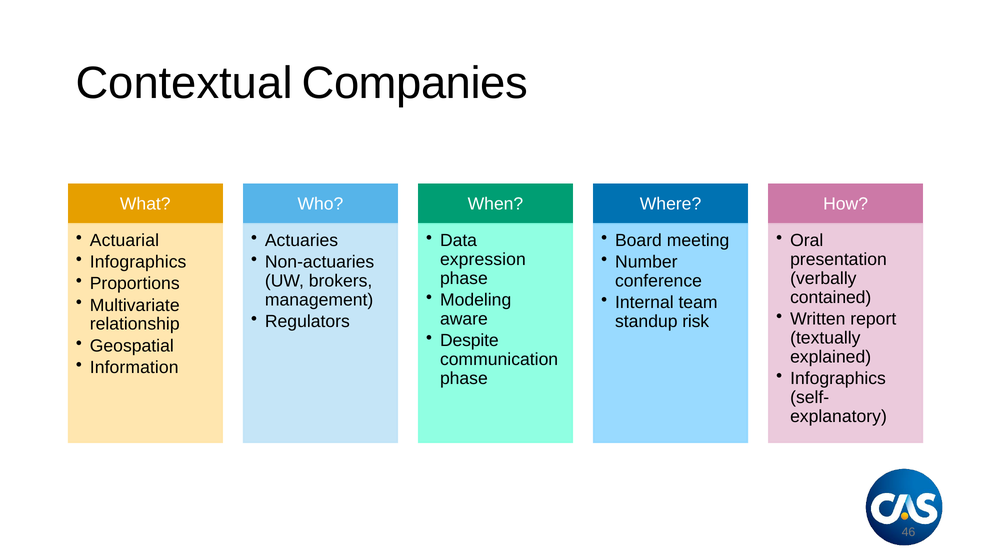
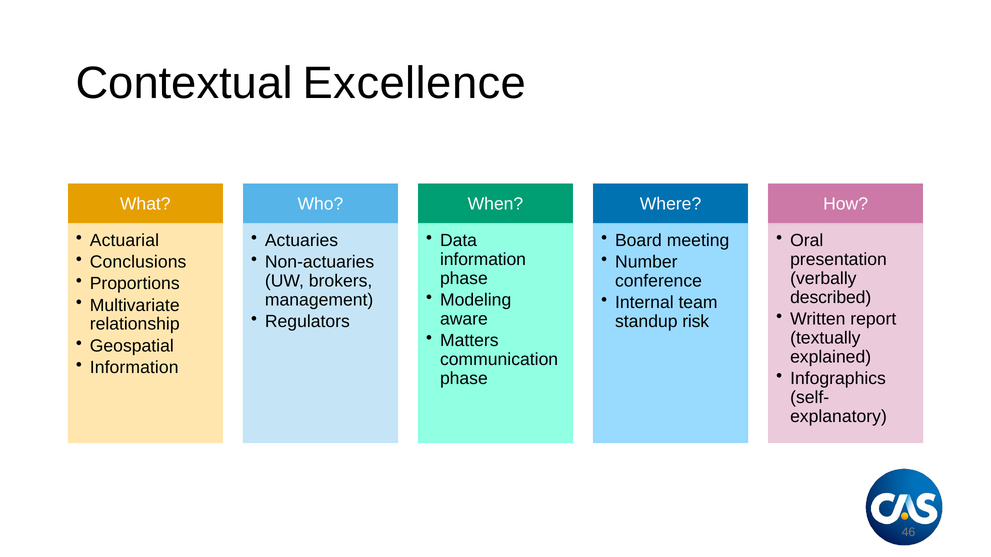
Companies: Companies -> Excellence
expression at (483, 260): expression -> information
Infographics at (138, 262): Infographics -> Conclusions
contained: contained -> described
Despite: Despite -> Matters
